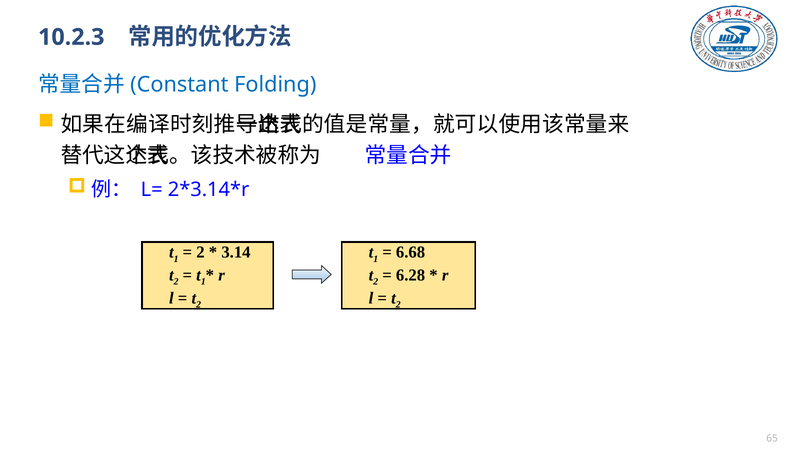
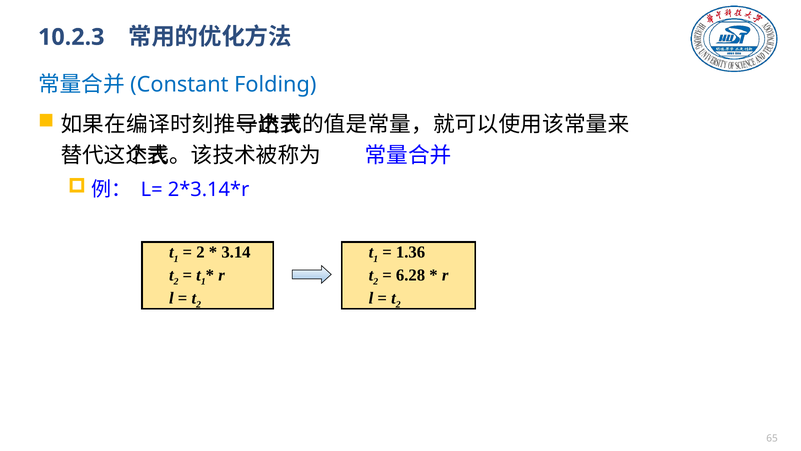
6.68: 6.68 -> 1.36
